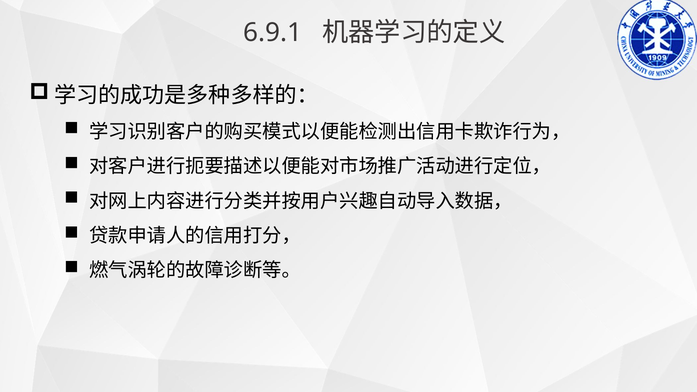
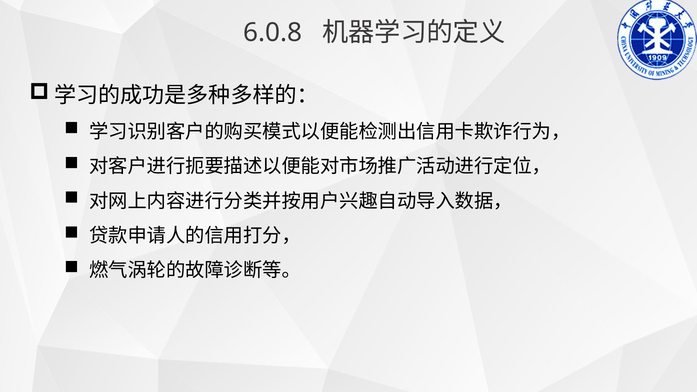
6.9.1: 6.9.1 -> 6.0.8
